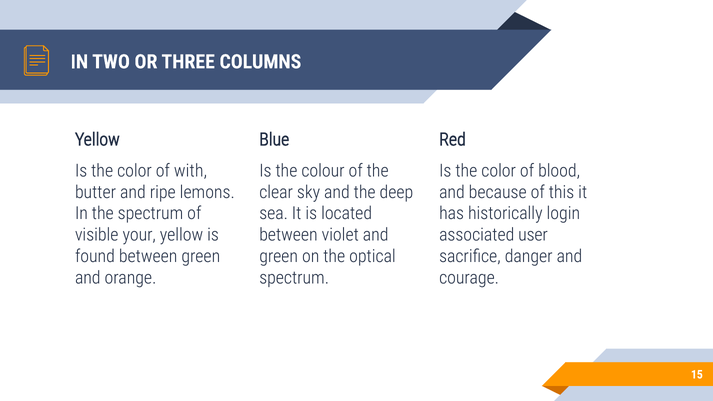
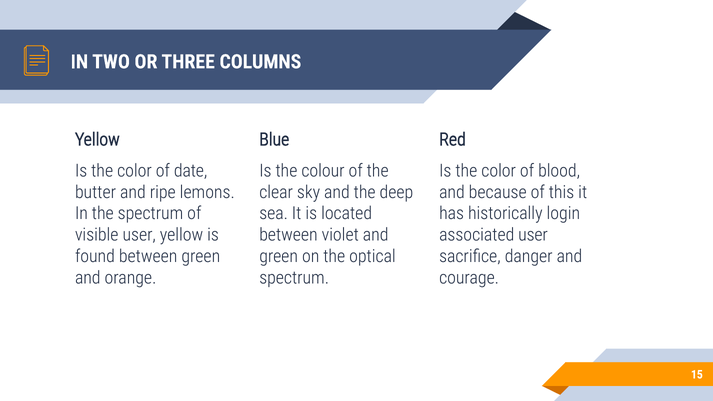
with: with -> date
visible your: your -> user
